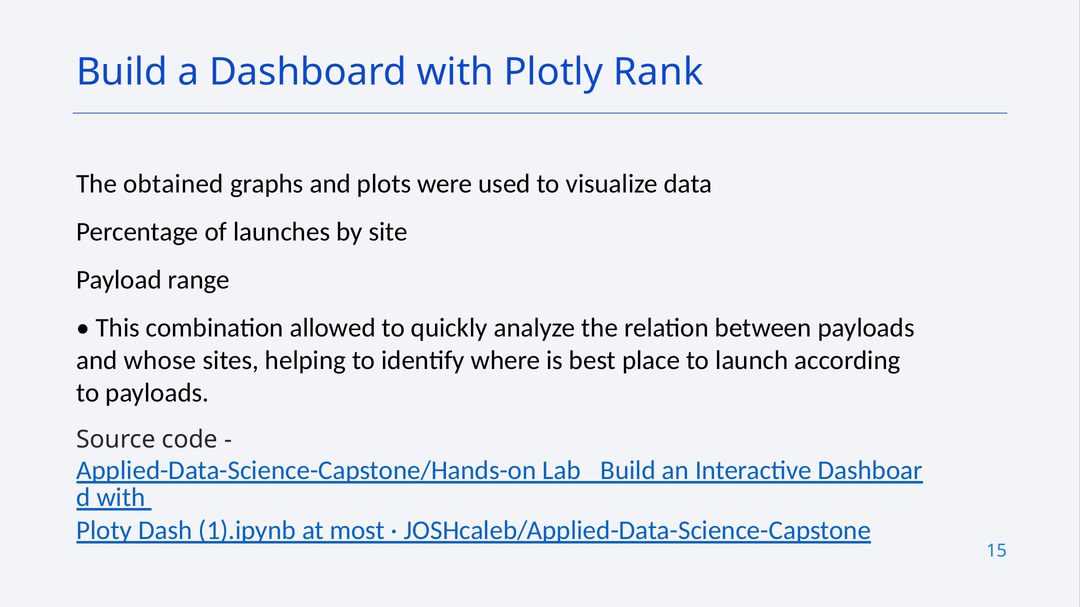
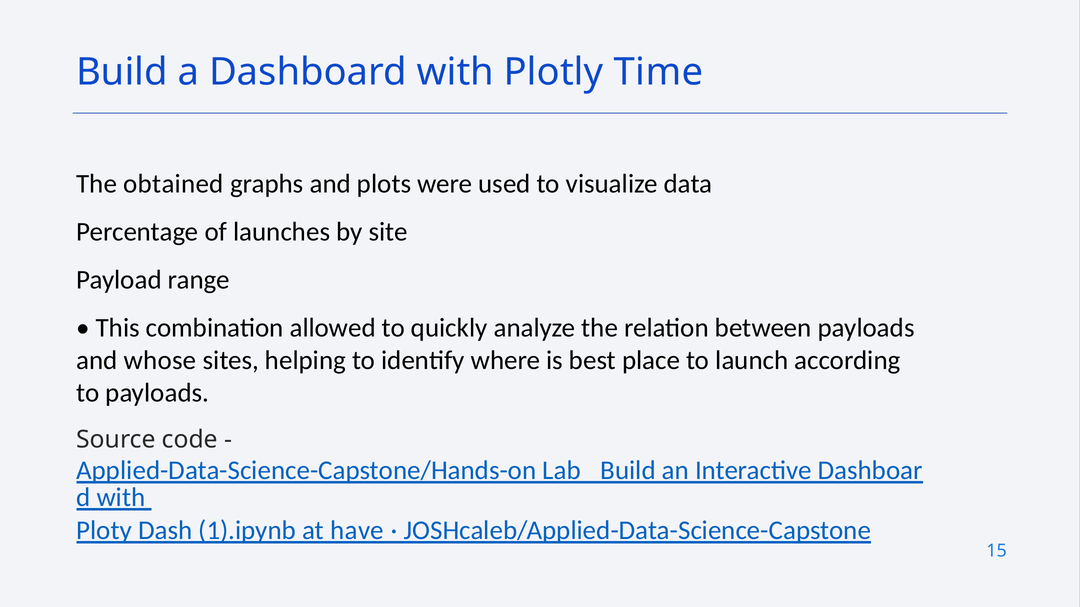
Rank: Rank -> Time
most: most -> have
